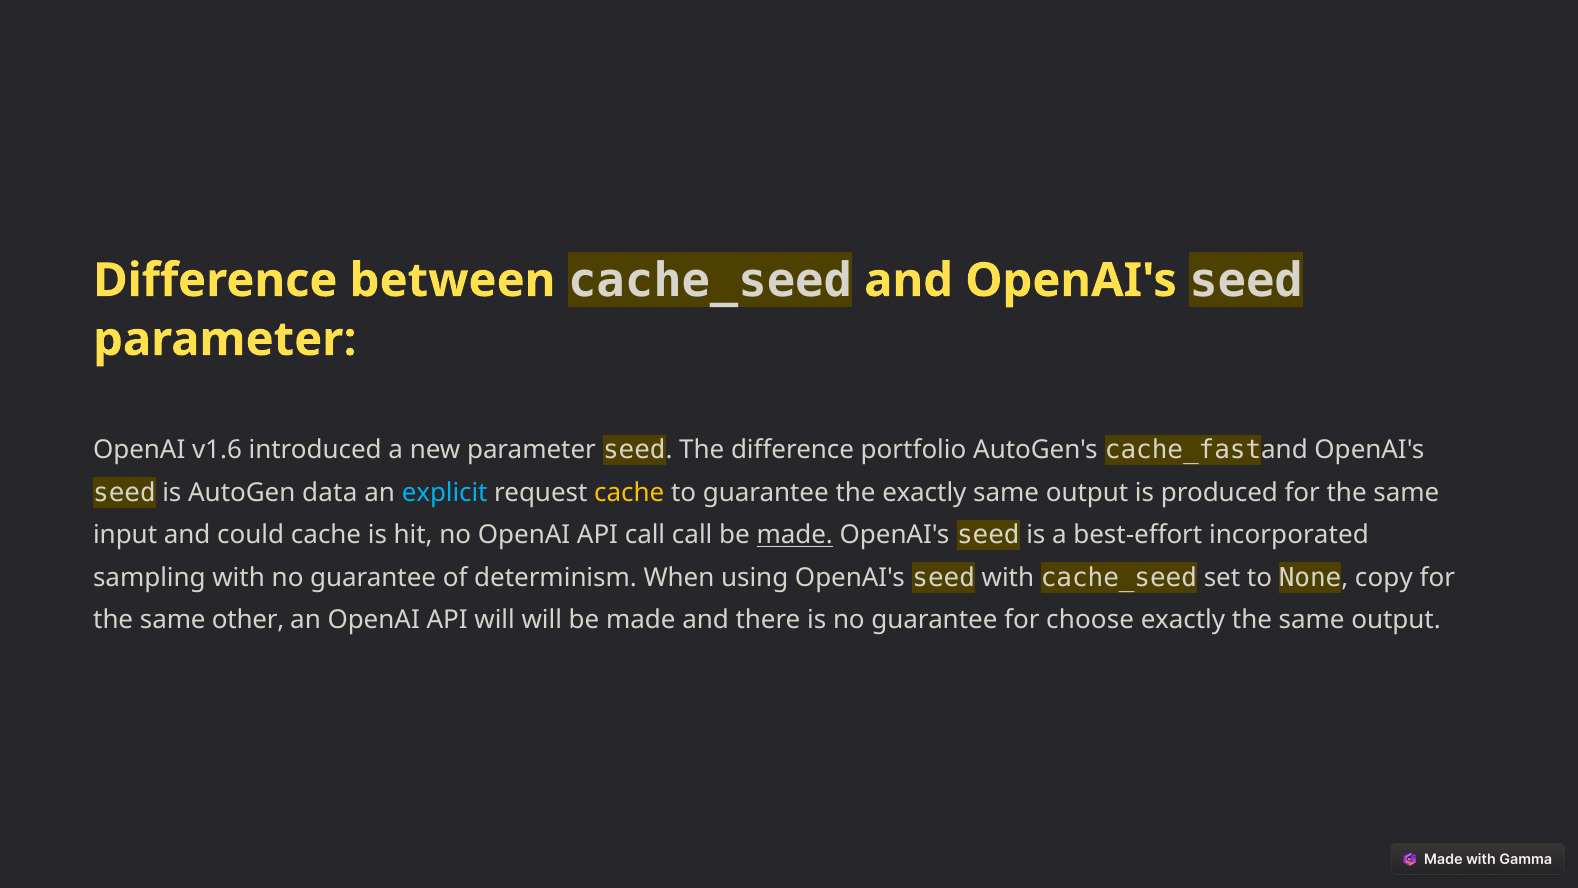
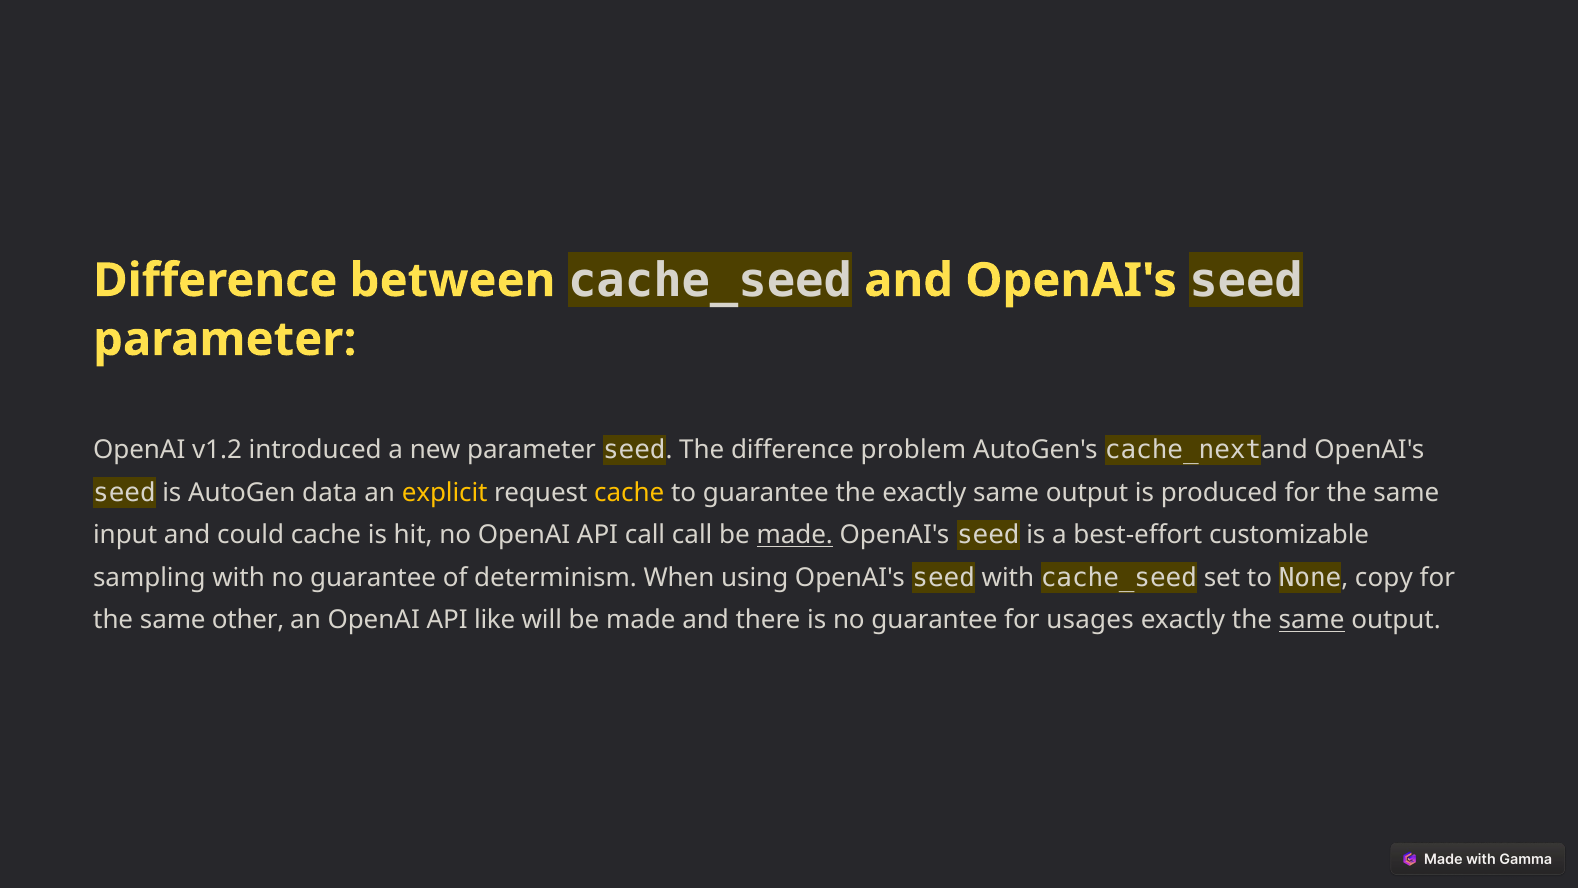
v1.6: v1.6 -> v1.2
portfolio: portfolio -> problem
cache_fast: cache_fast -> cache_next
explicit colour: light blue -> yellow
incorporated: incorporated -> customizable
API will: will -> like
choose: choose -> usages
same at (1312, 620) underline: none -> present
